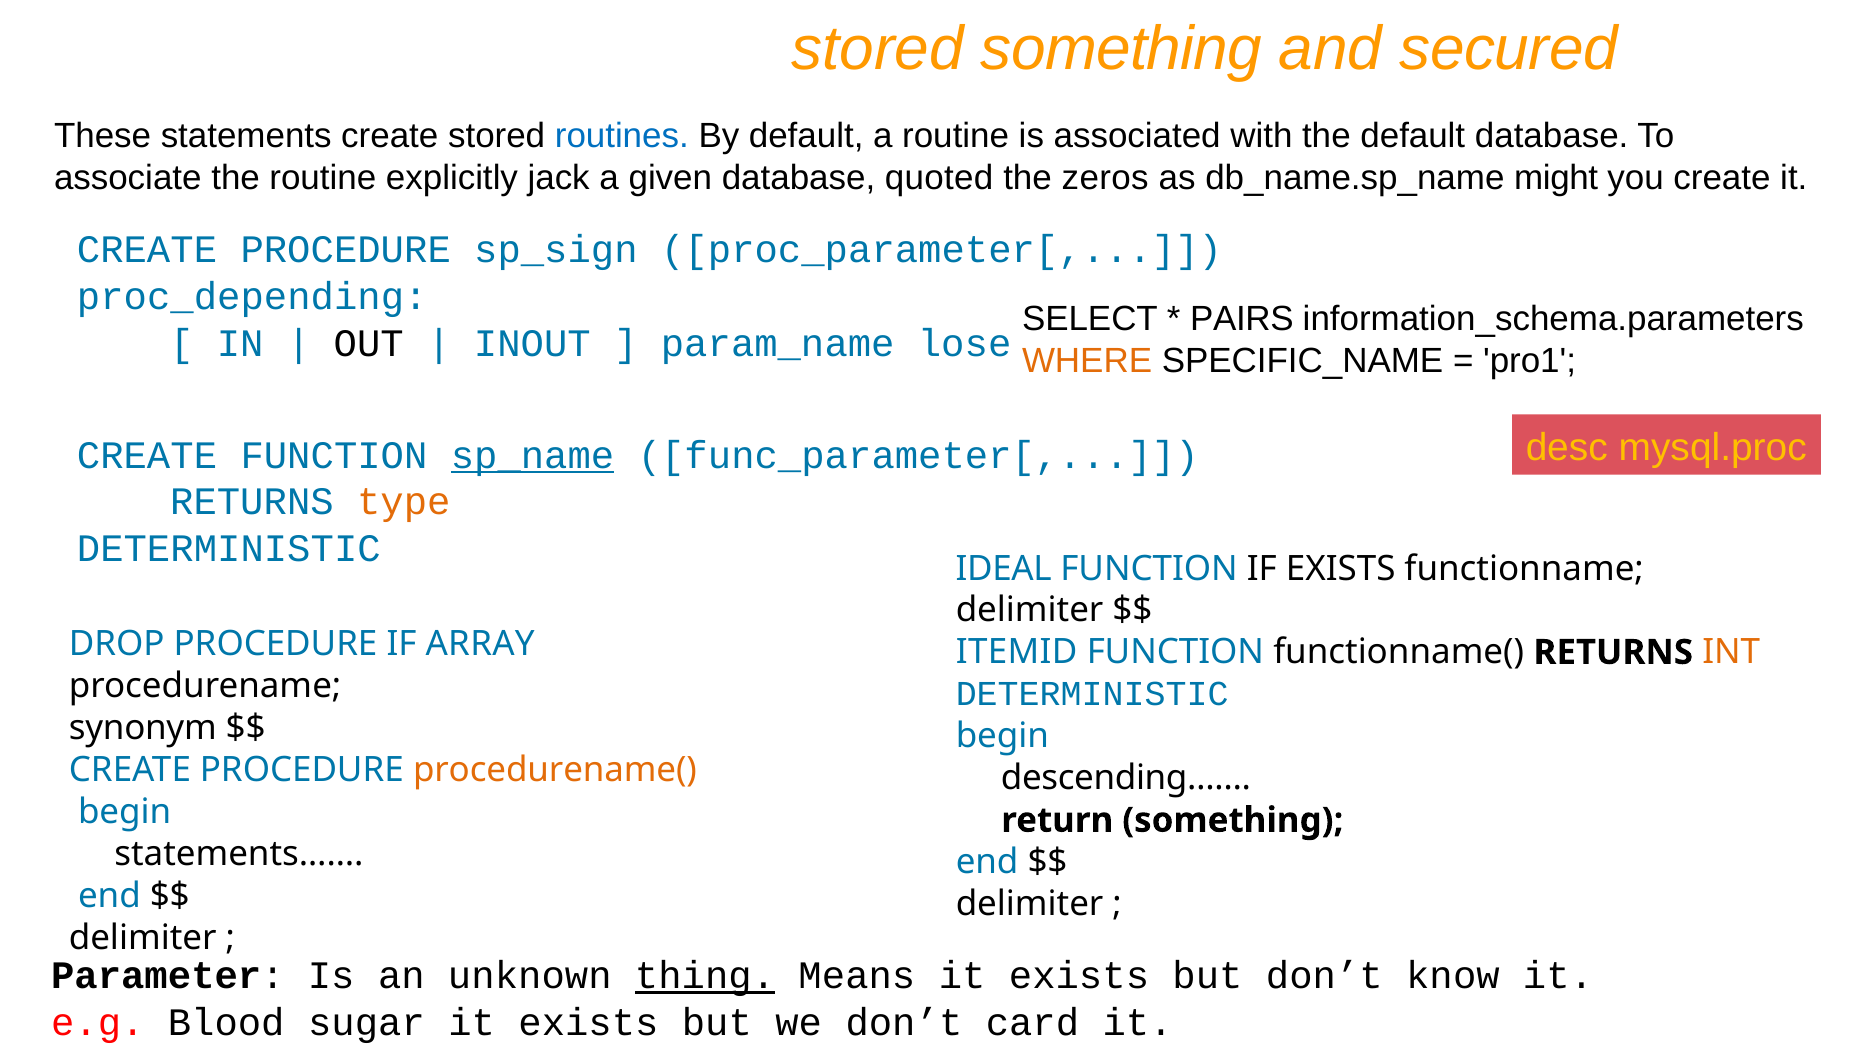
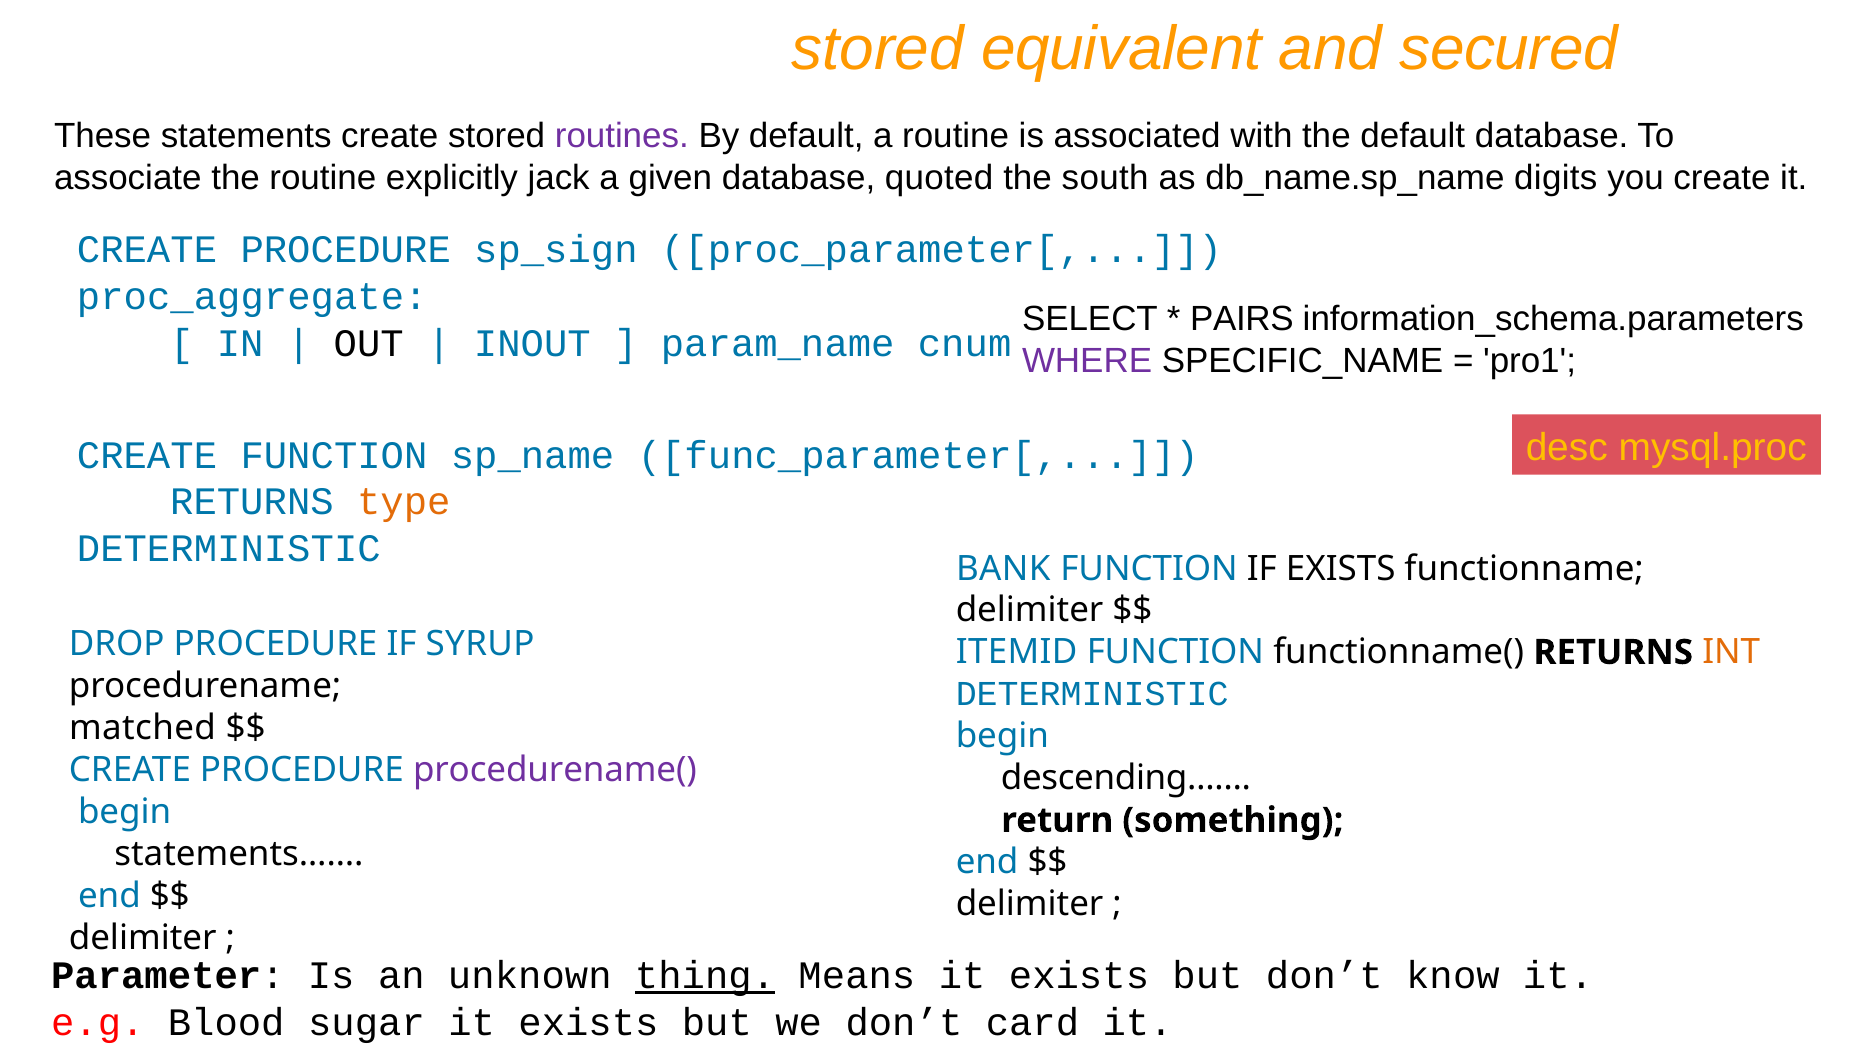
stored something: something -> equivalent
routines colour: blue -> purple
zeros: zeros -> south
might: might -> digits
proc_depending: proc_depending -> proc_aggregate
lose: lose -> cnum
WHERE colour: orange -> purple
sp_name underline: present -> none
IDEAL: IDEAL -> BANK
ARRAY: ARRAY -> SYRUP
synonym: synonym -> matched
procedurename( colour: orange -> purple
